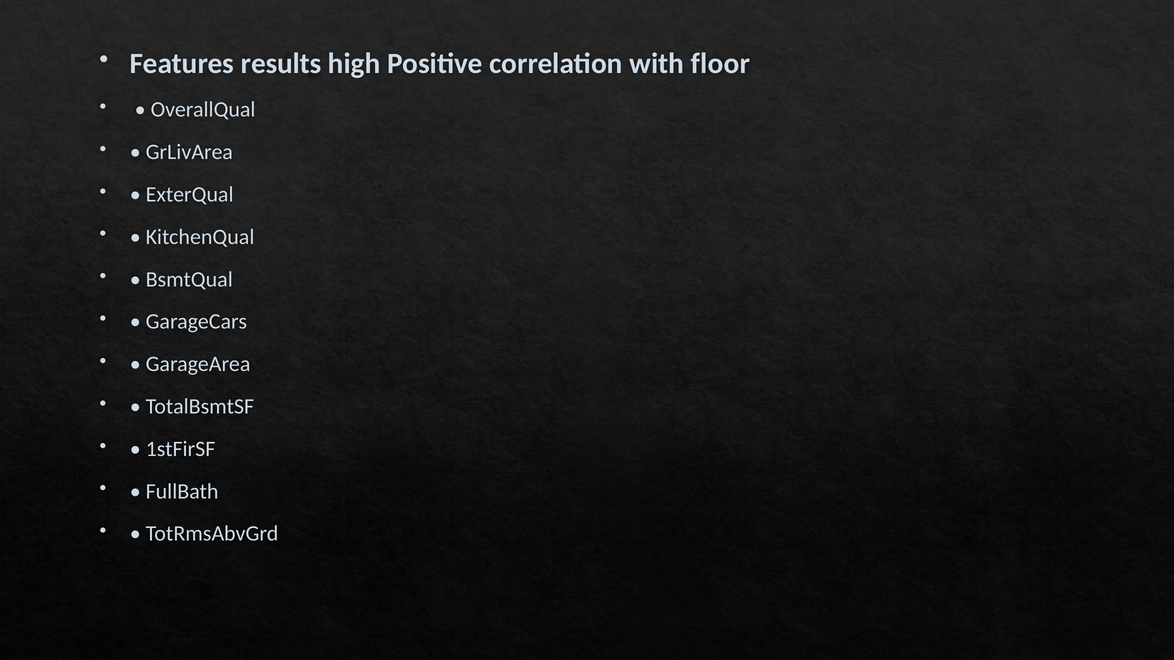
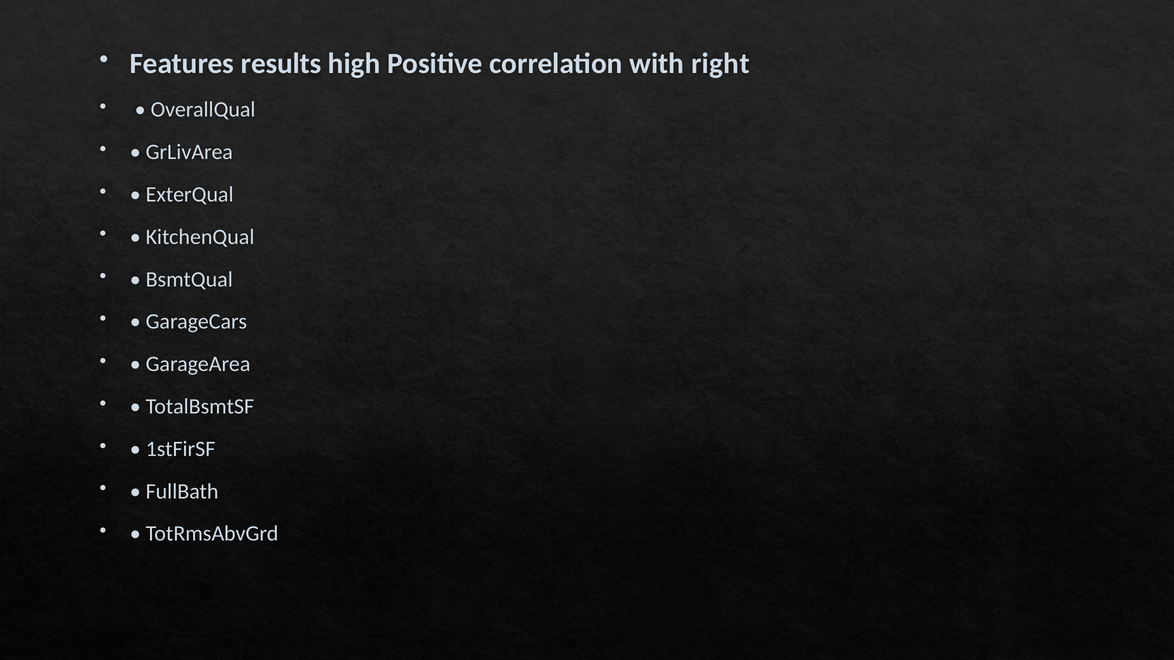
floor: floor -> right
